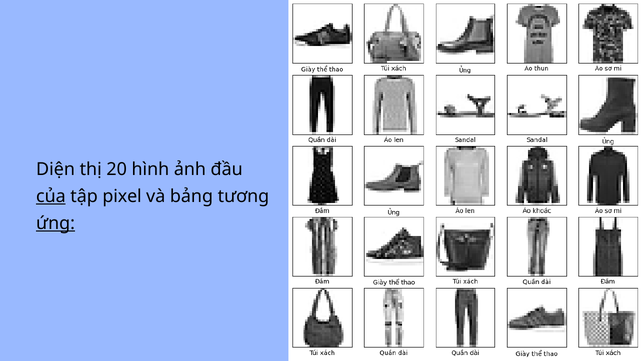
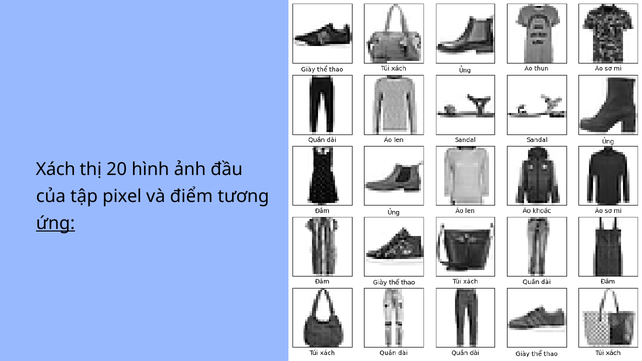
Diện: Diện -> Xách
của underline: present -> none
bảng: bảng -> điểm
